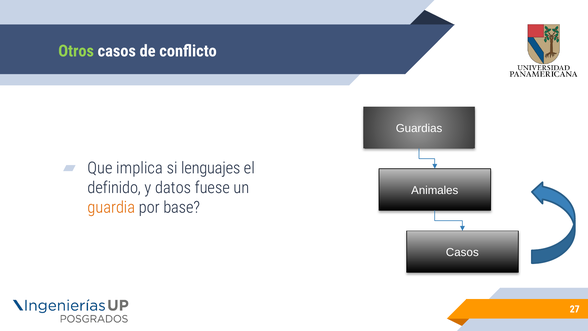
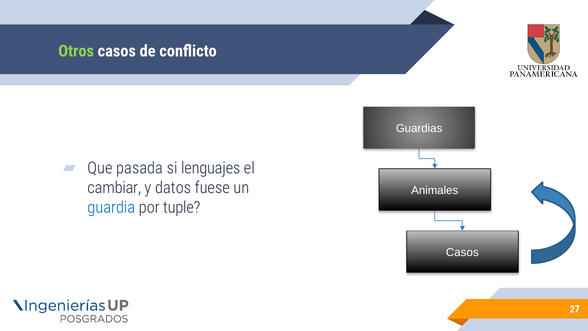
implica: implica -> pasada
definido: definido -> cambiar
guardia colour: orange -> blue
base: base -> tuple
